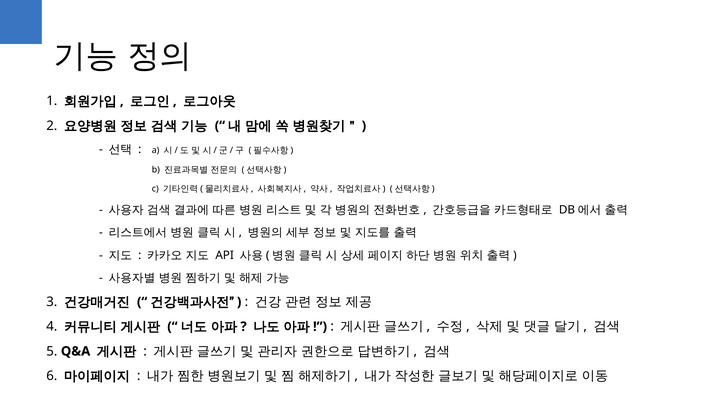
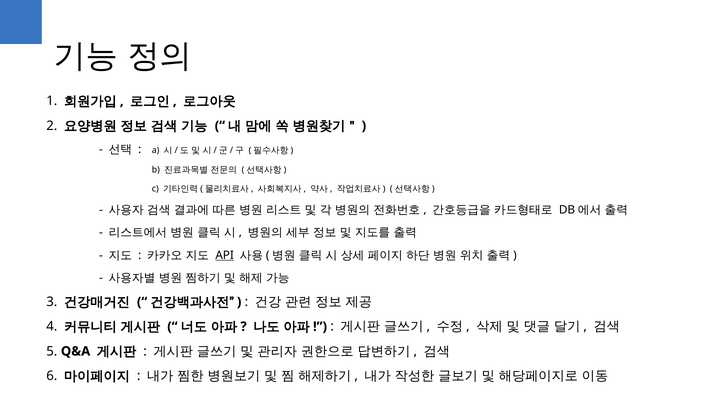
API underline: none -> present
